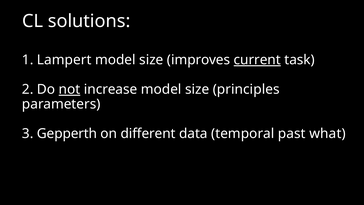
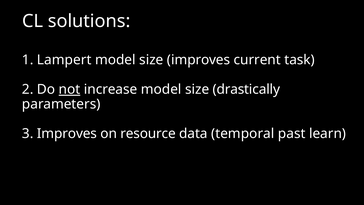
current underline: present -> none
principles: principles -> drastically
3 Gepperth: Gepperth -> Improves
different: different -> resource
what: what -> learn
